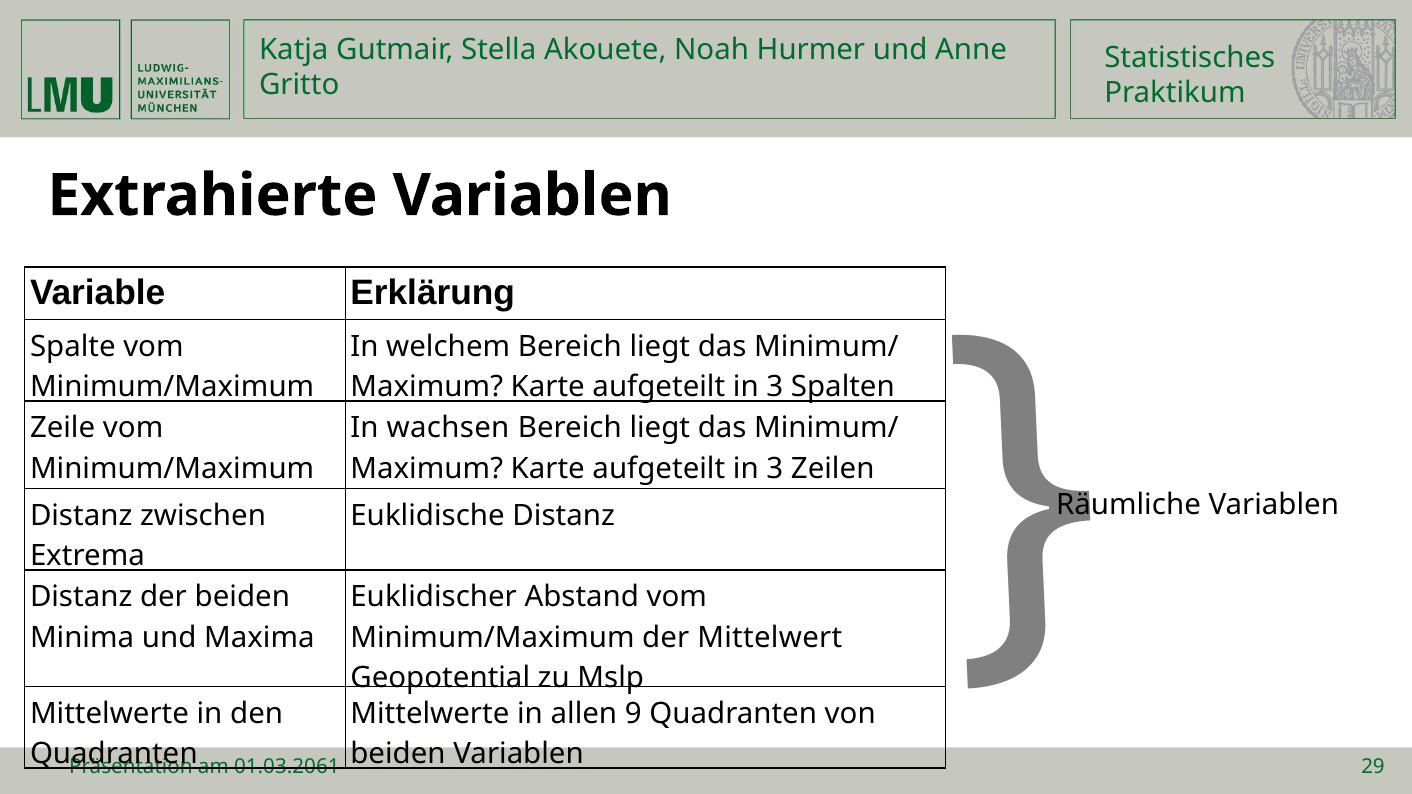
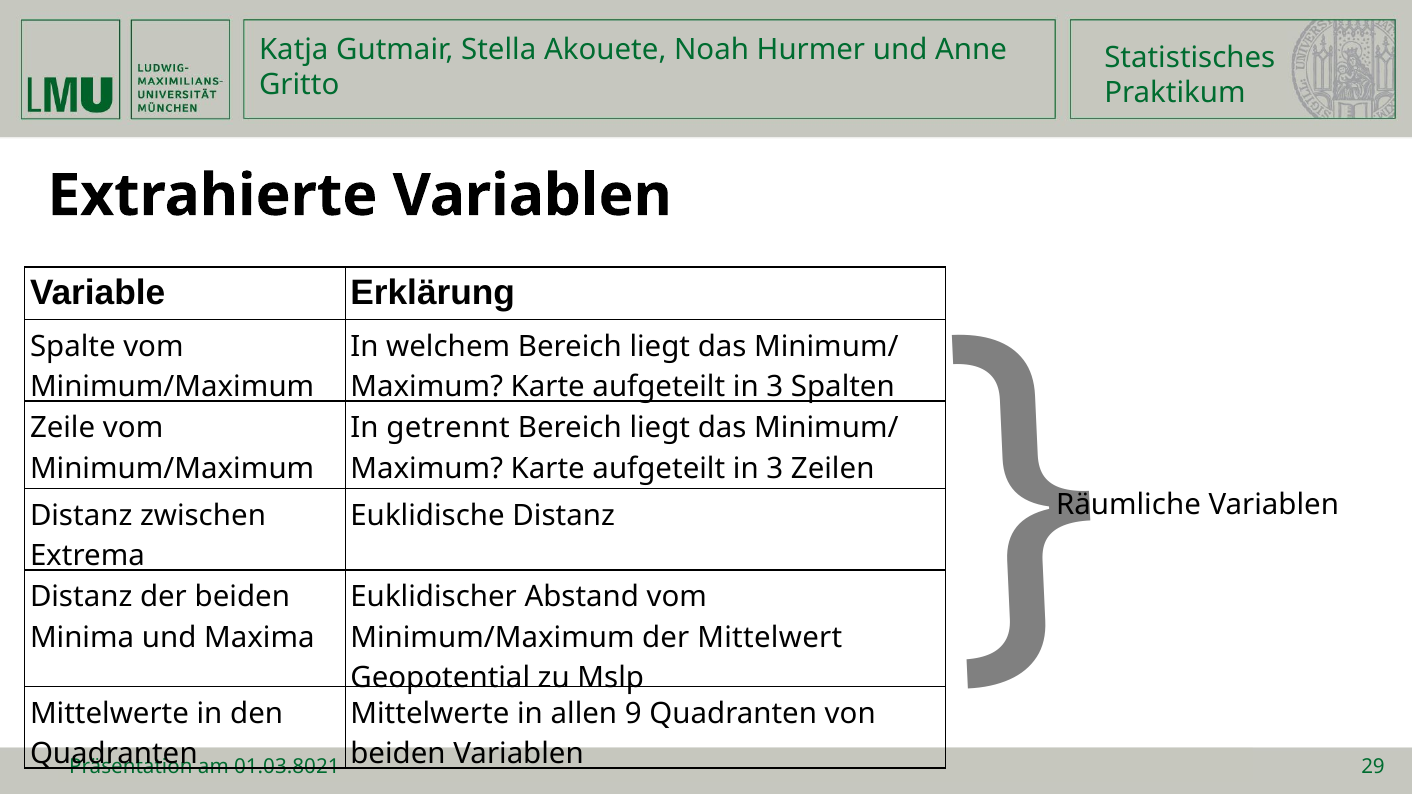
wachsen: wachsen -> getrennt
01.03.2061: 01.03.2061 -> 01.03.8021
